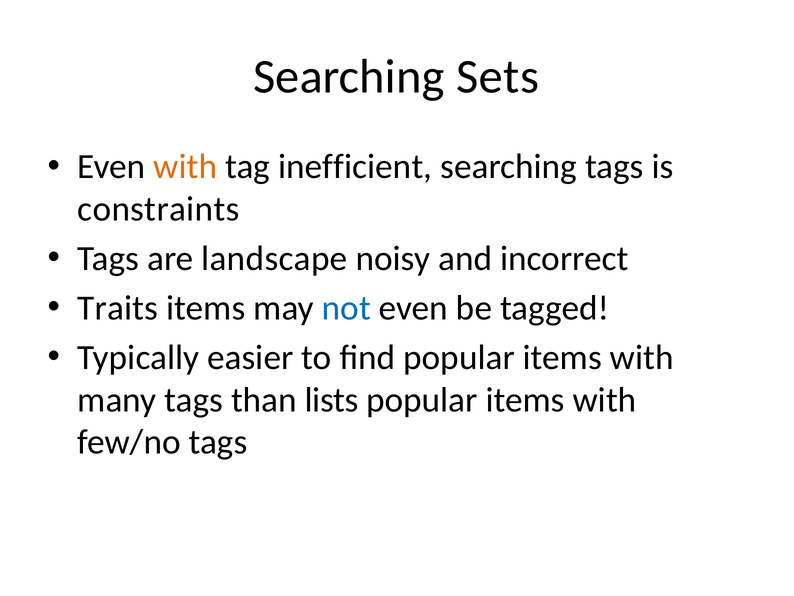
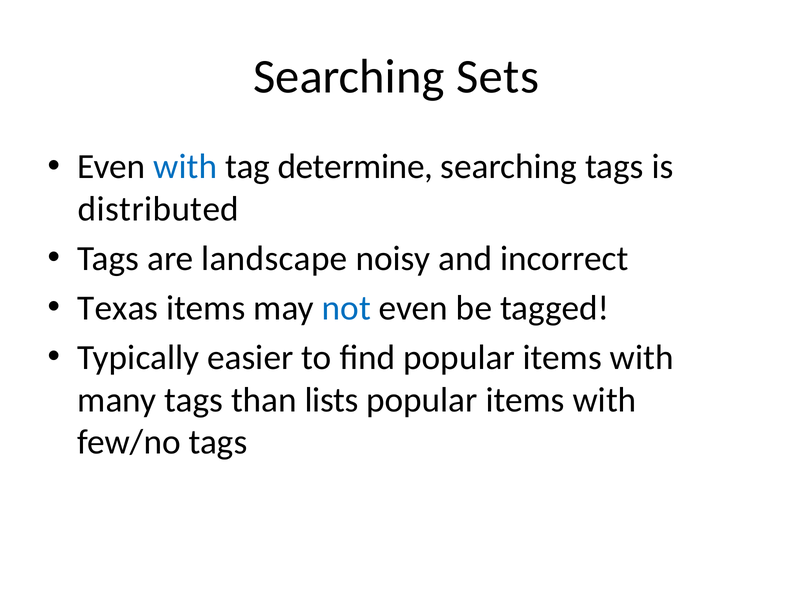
with at (185, 167) colour: orange -> blue
inefficient: inefficient -> determine
constraints: constraints -> distributed
Traits: Traits -> Texas
